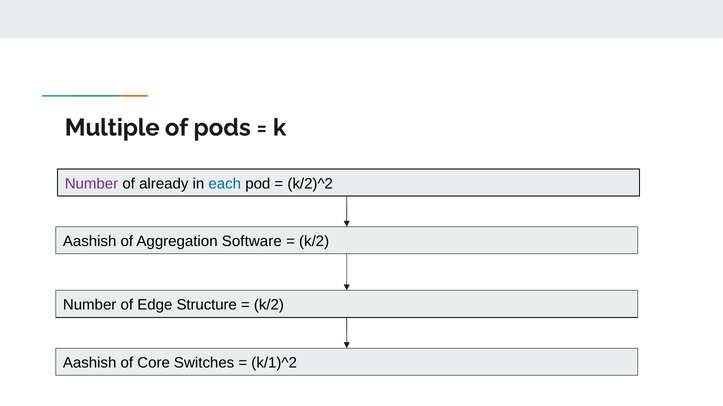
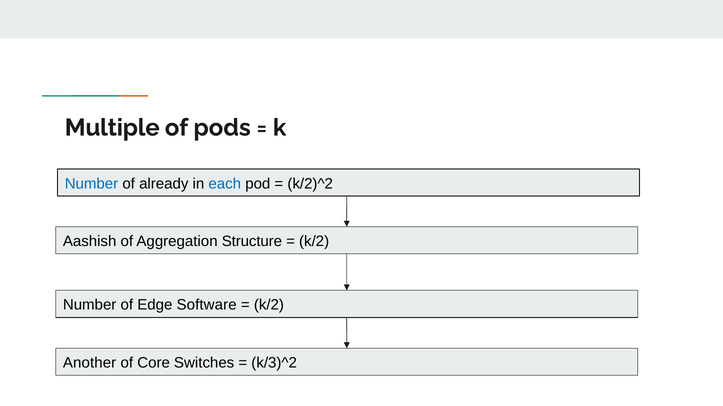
Number at (91, 184) colour: purple -> blue
Software: Software -> Structure
Structure: Structure -> Software
Aashish at (90, 363): Aashish -> Another
k/1)^2: k/1)^2 -> k/3)^2
